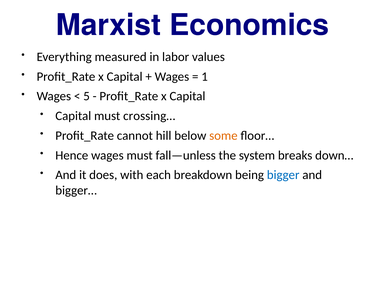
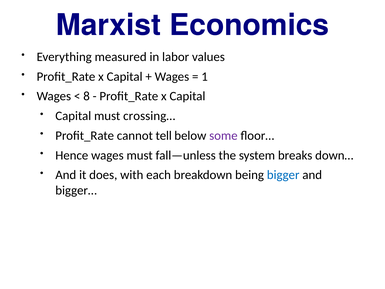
5: 5 -> 8
hill: hill -> tell
some colour: orange -> purple
